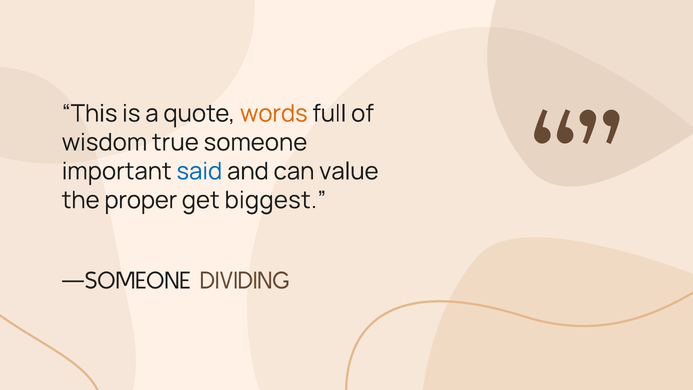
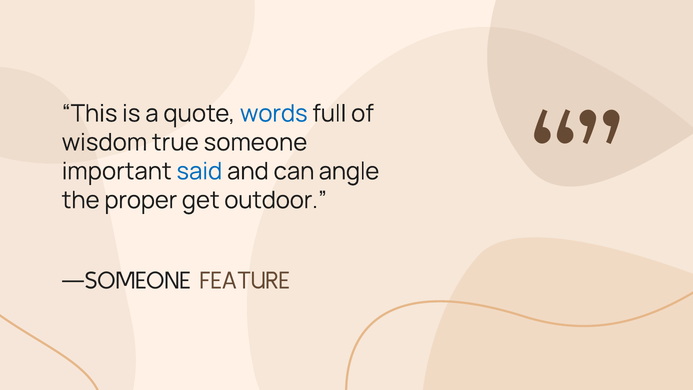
words colour: orange -> blue
value: value -> angle
biggest: biggest -> outdoor
DIVIDING: DIVIDING -> FEATURE
